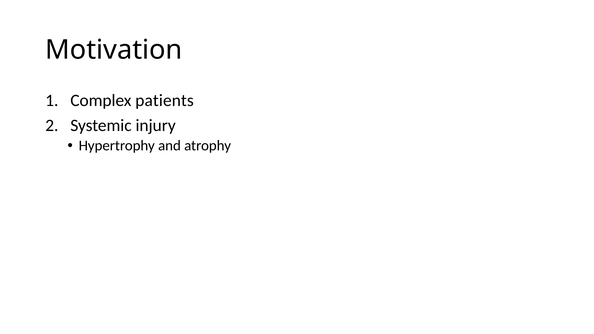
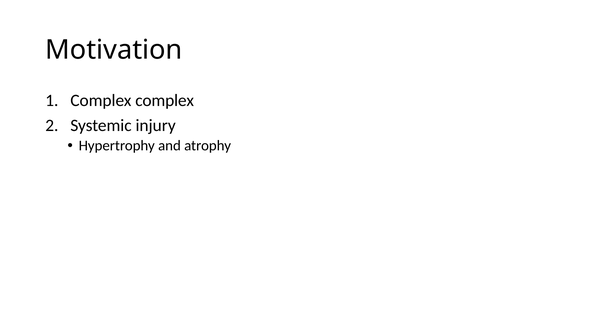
Complex patients: patients -> complex
